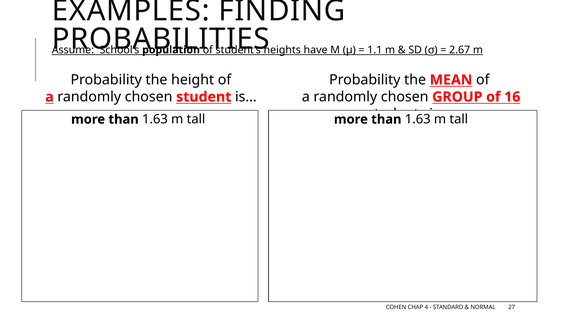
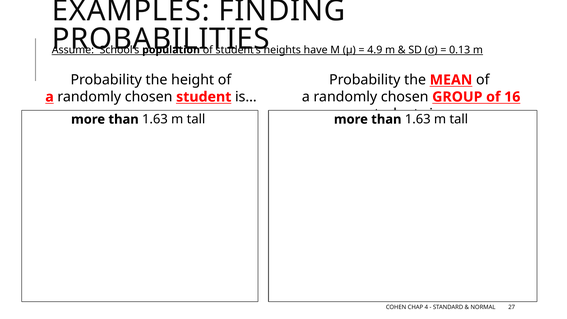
1.1: 1.1 -> 4.9
2.67: 2.67 -> 0.13
